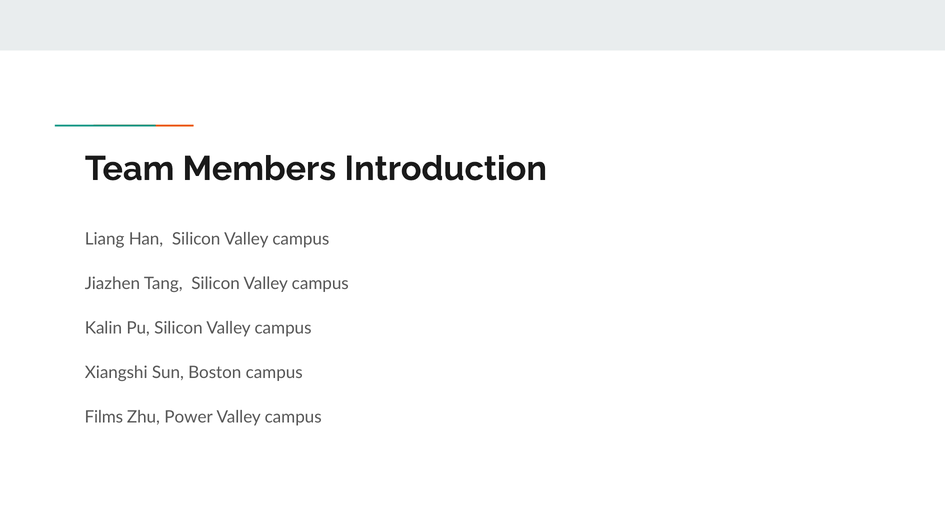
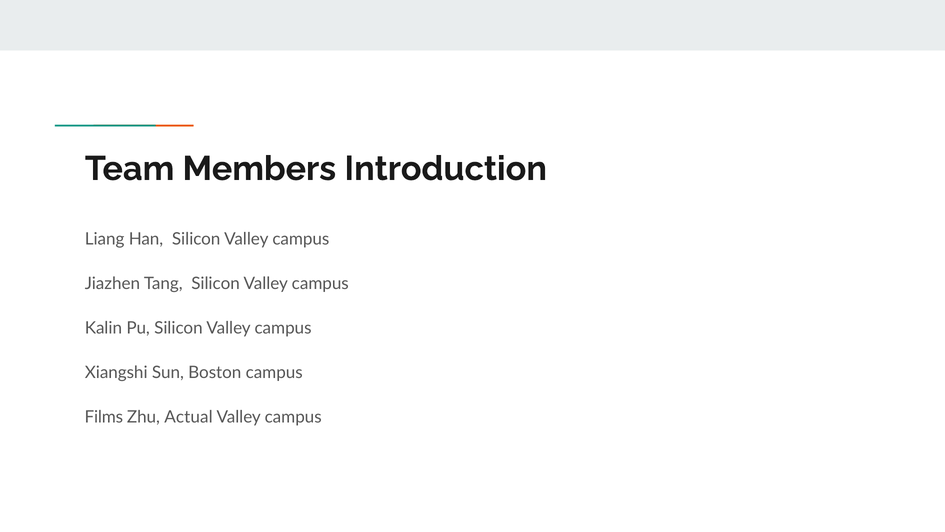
Power: Power -> Actual
